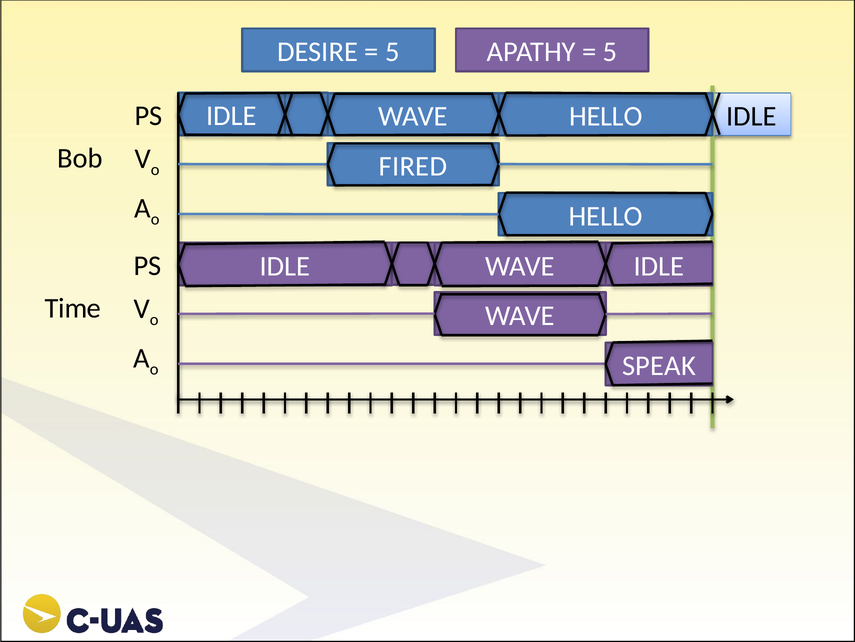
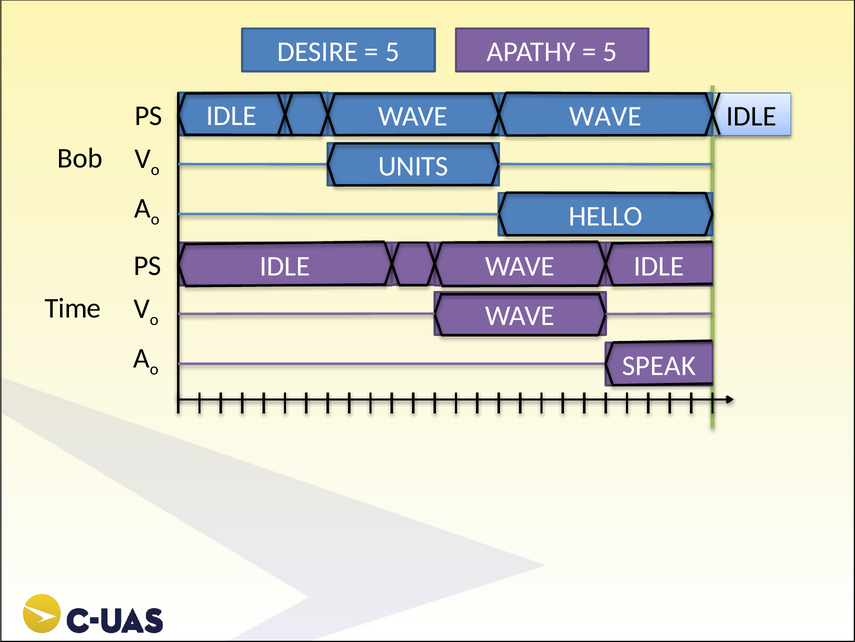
HELLO at (606, 116): HELLO -> WAVE
FIRED: FIRED -> UNITS
